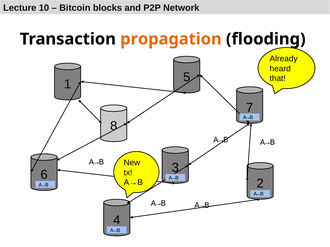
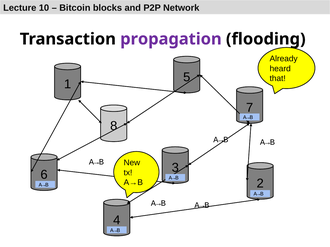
propagation colour: orange -> purple
